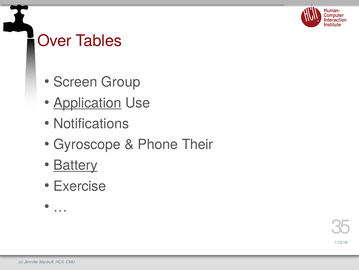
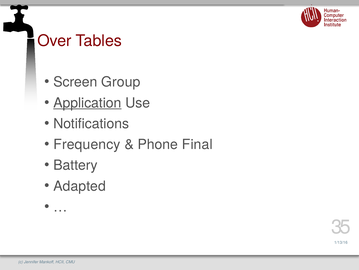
Gyroscope: Gyroscope -> Frequency
Their: Their -> Final
Battery underline: present -> none
Exercise: Exercise -> Adapted
